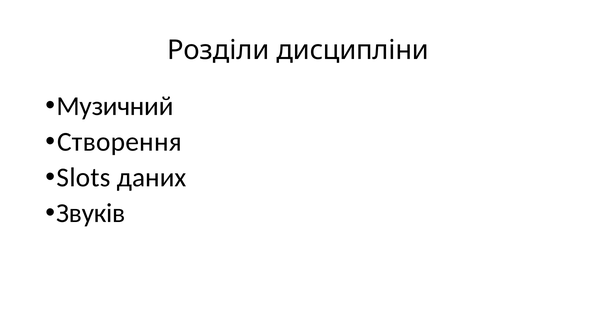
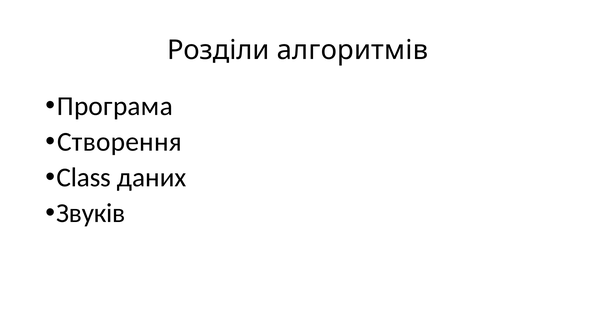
дисципліни: дисципліни -> алгоритмів
Музичний: Музичний -> Програма
Slots: Slots -> Class
